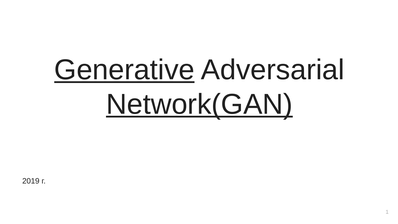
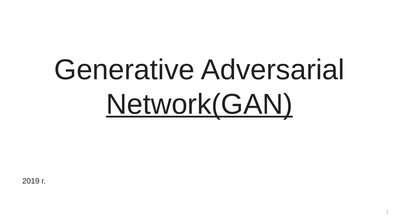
Generative underline: present -> none
